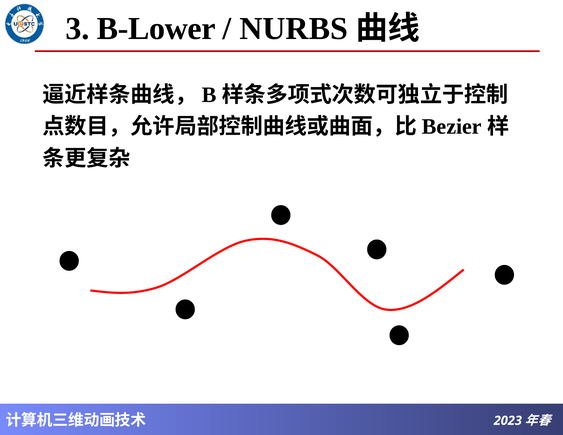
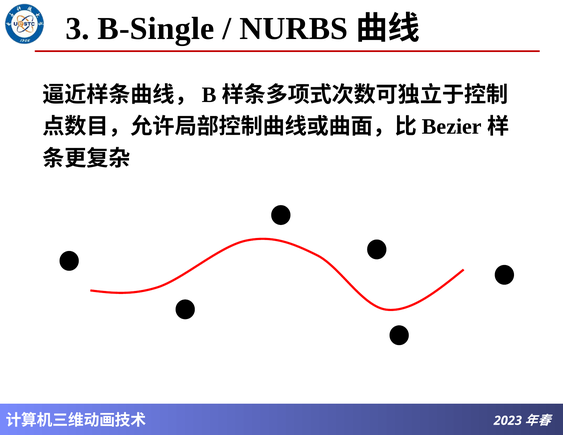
B-Lower: B-Lower -> B-Single
